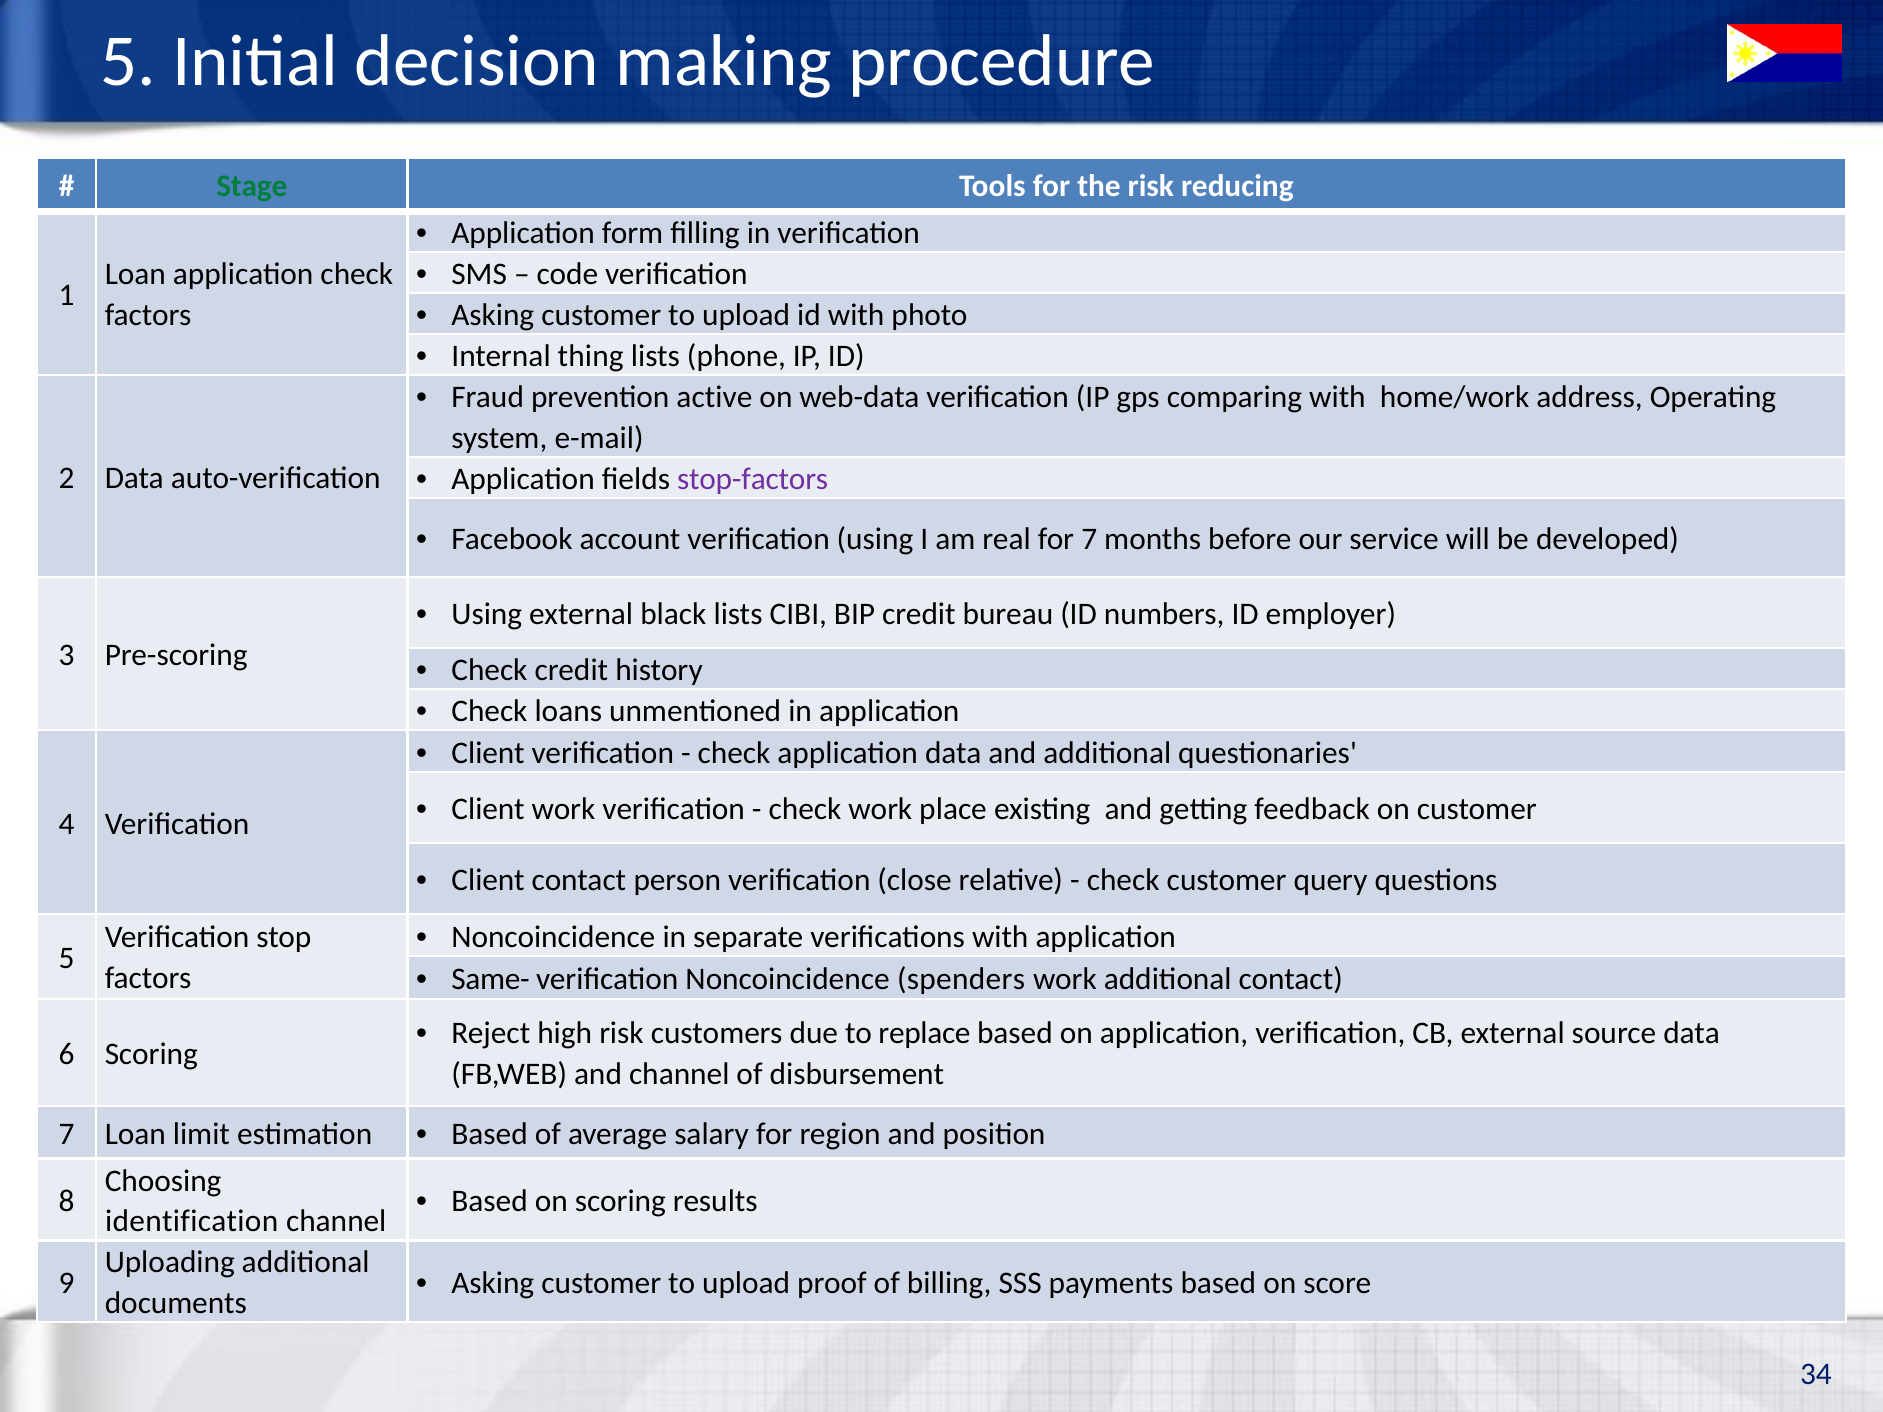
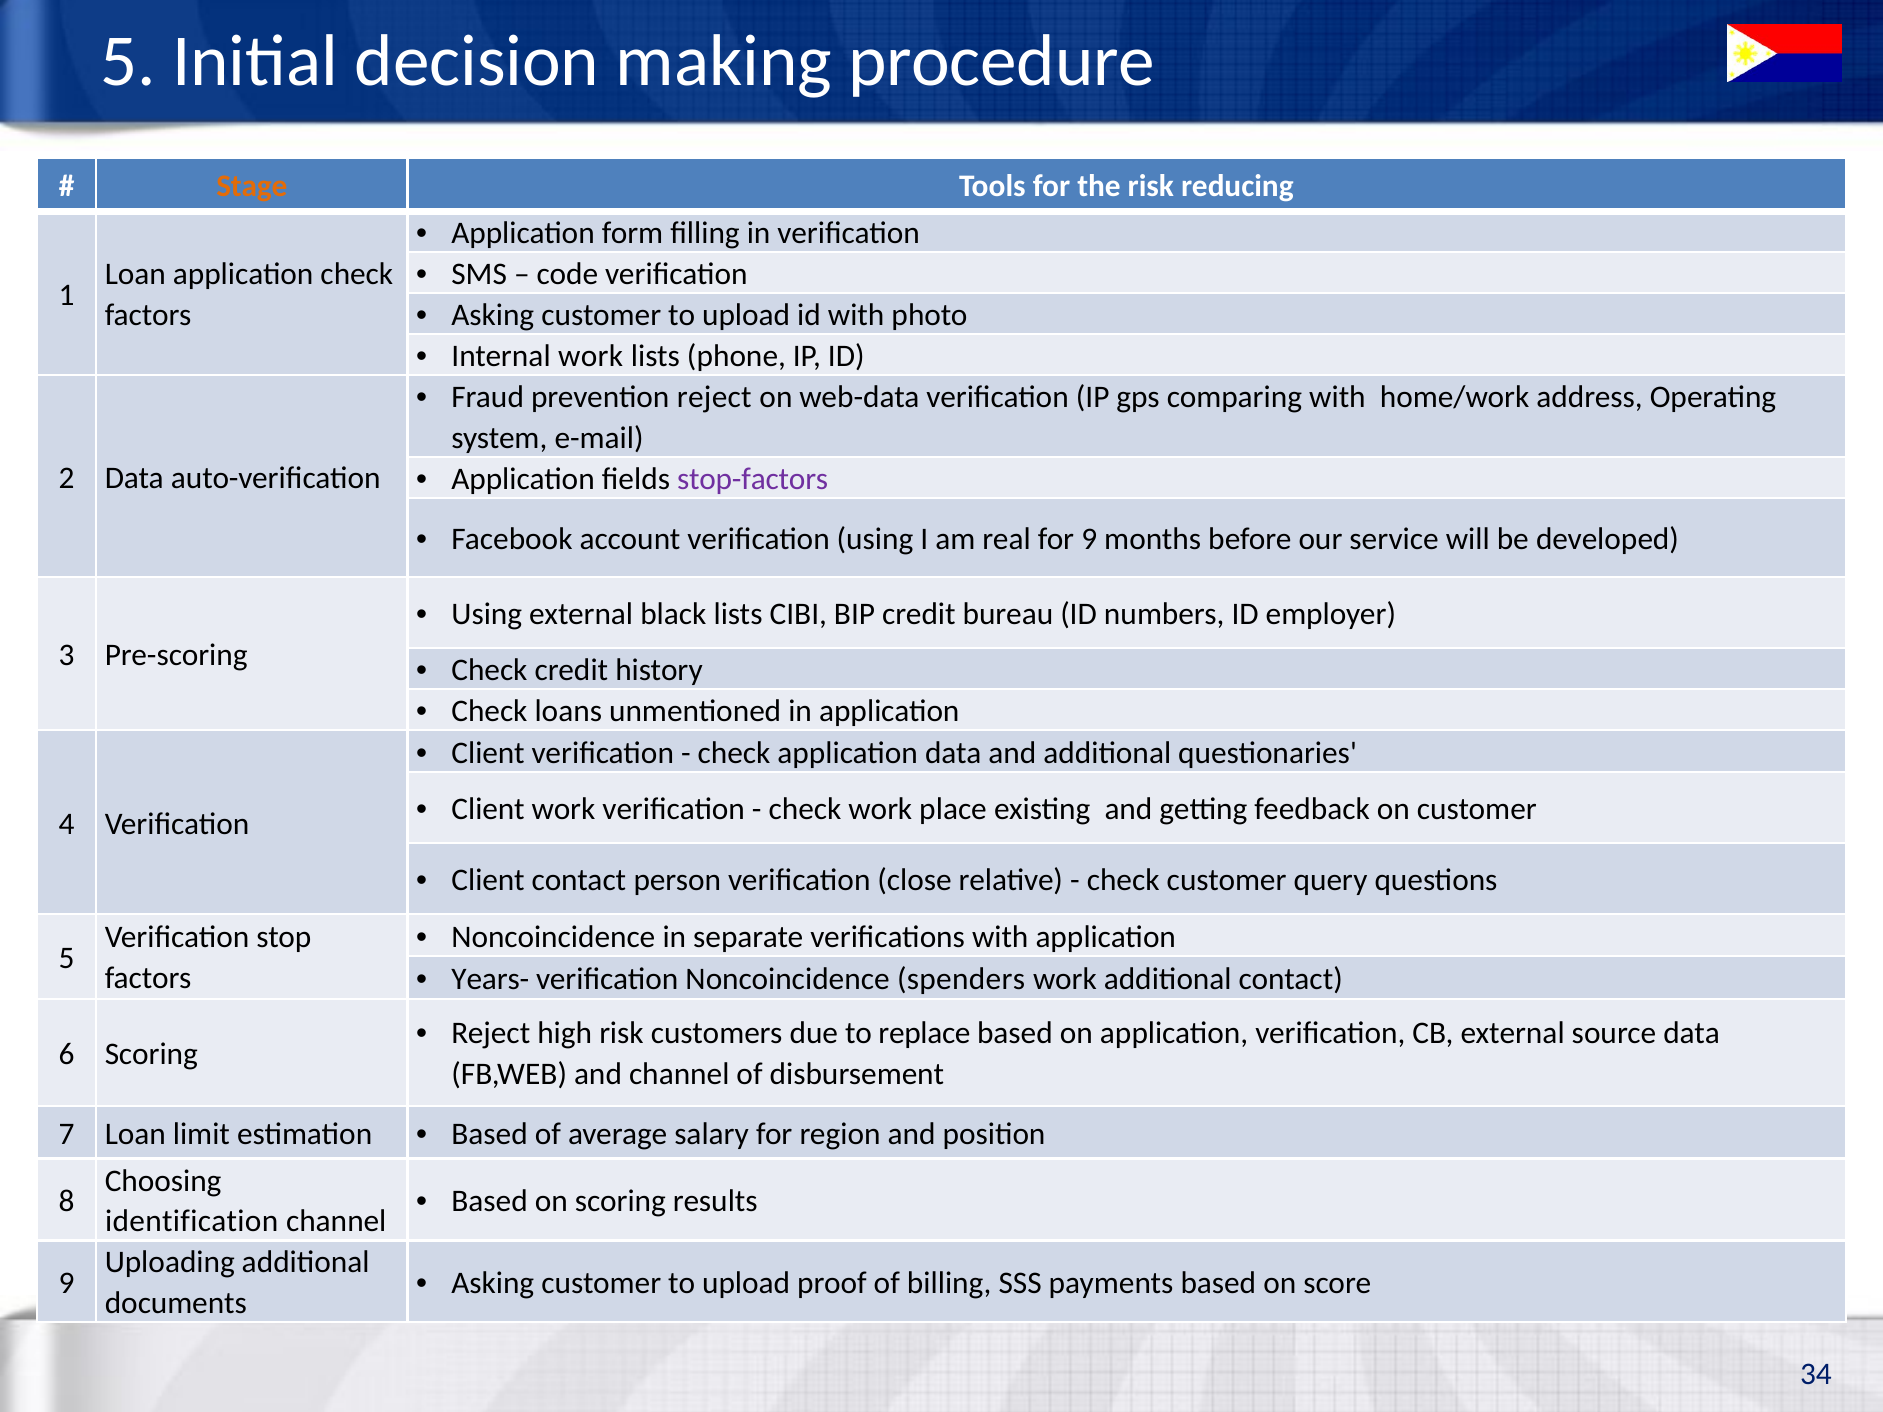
Stage colour: green -> orange
Internal thing: thing -> work
prevention active: active -> reject
for 7: 7 -> 9
Same-: Same- -> Years-
